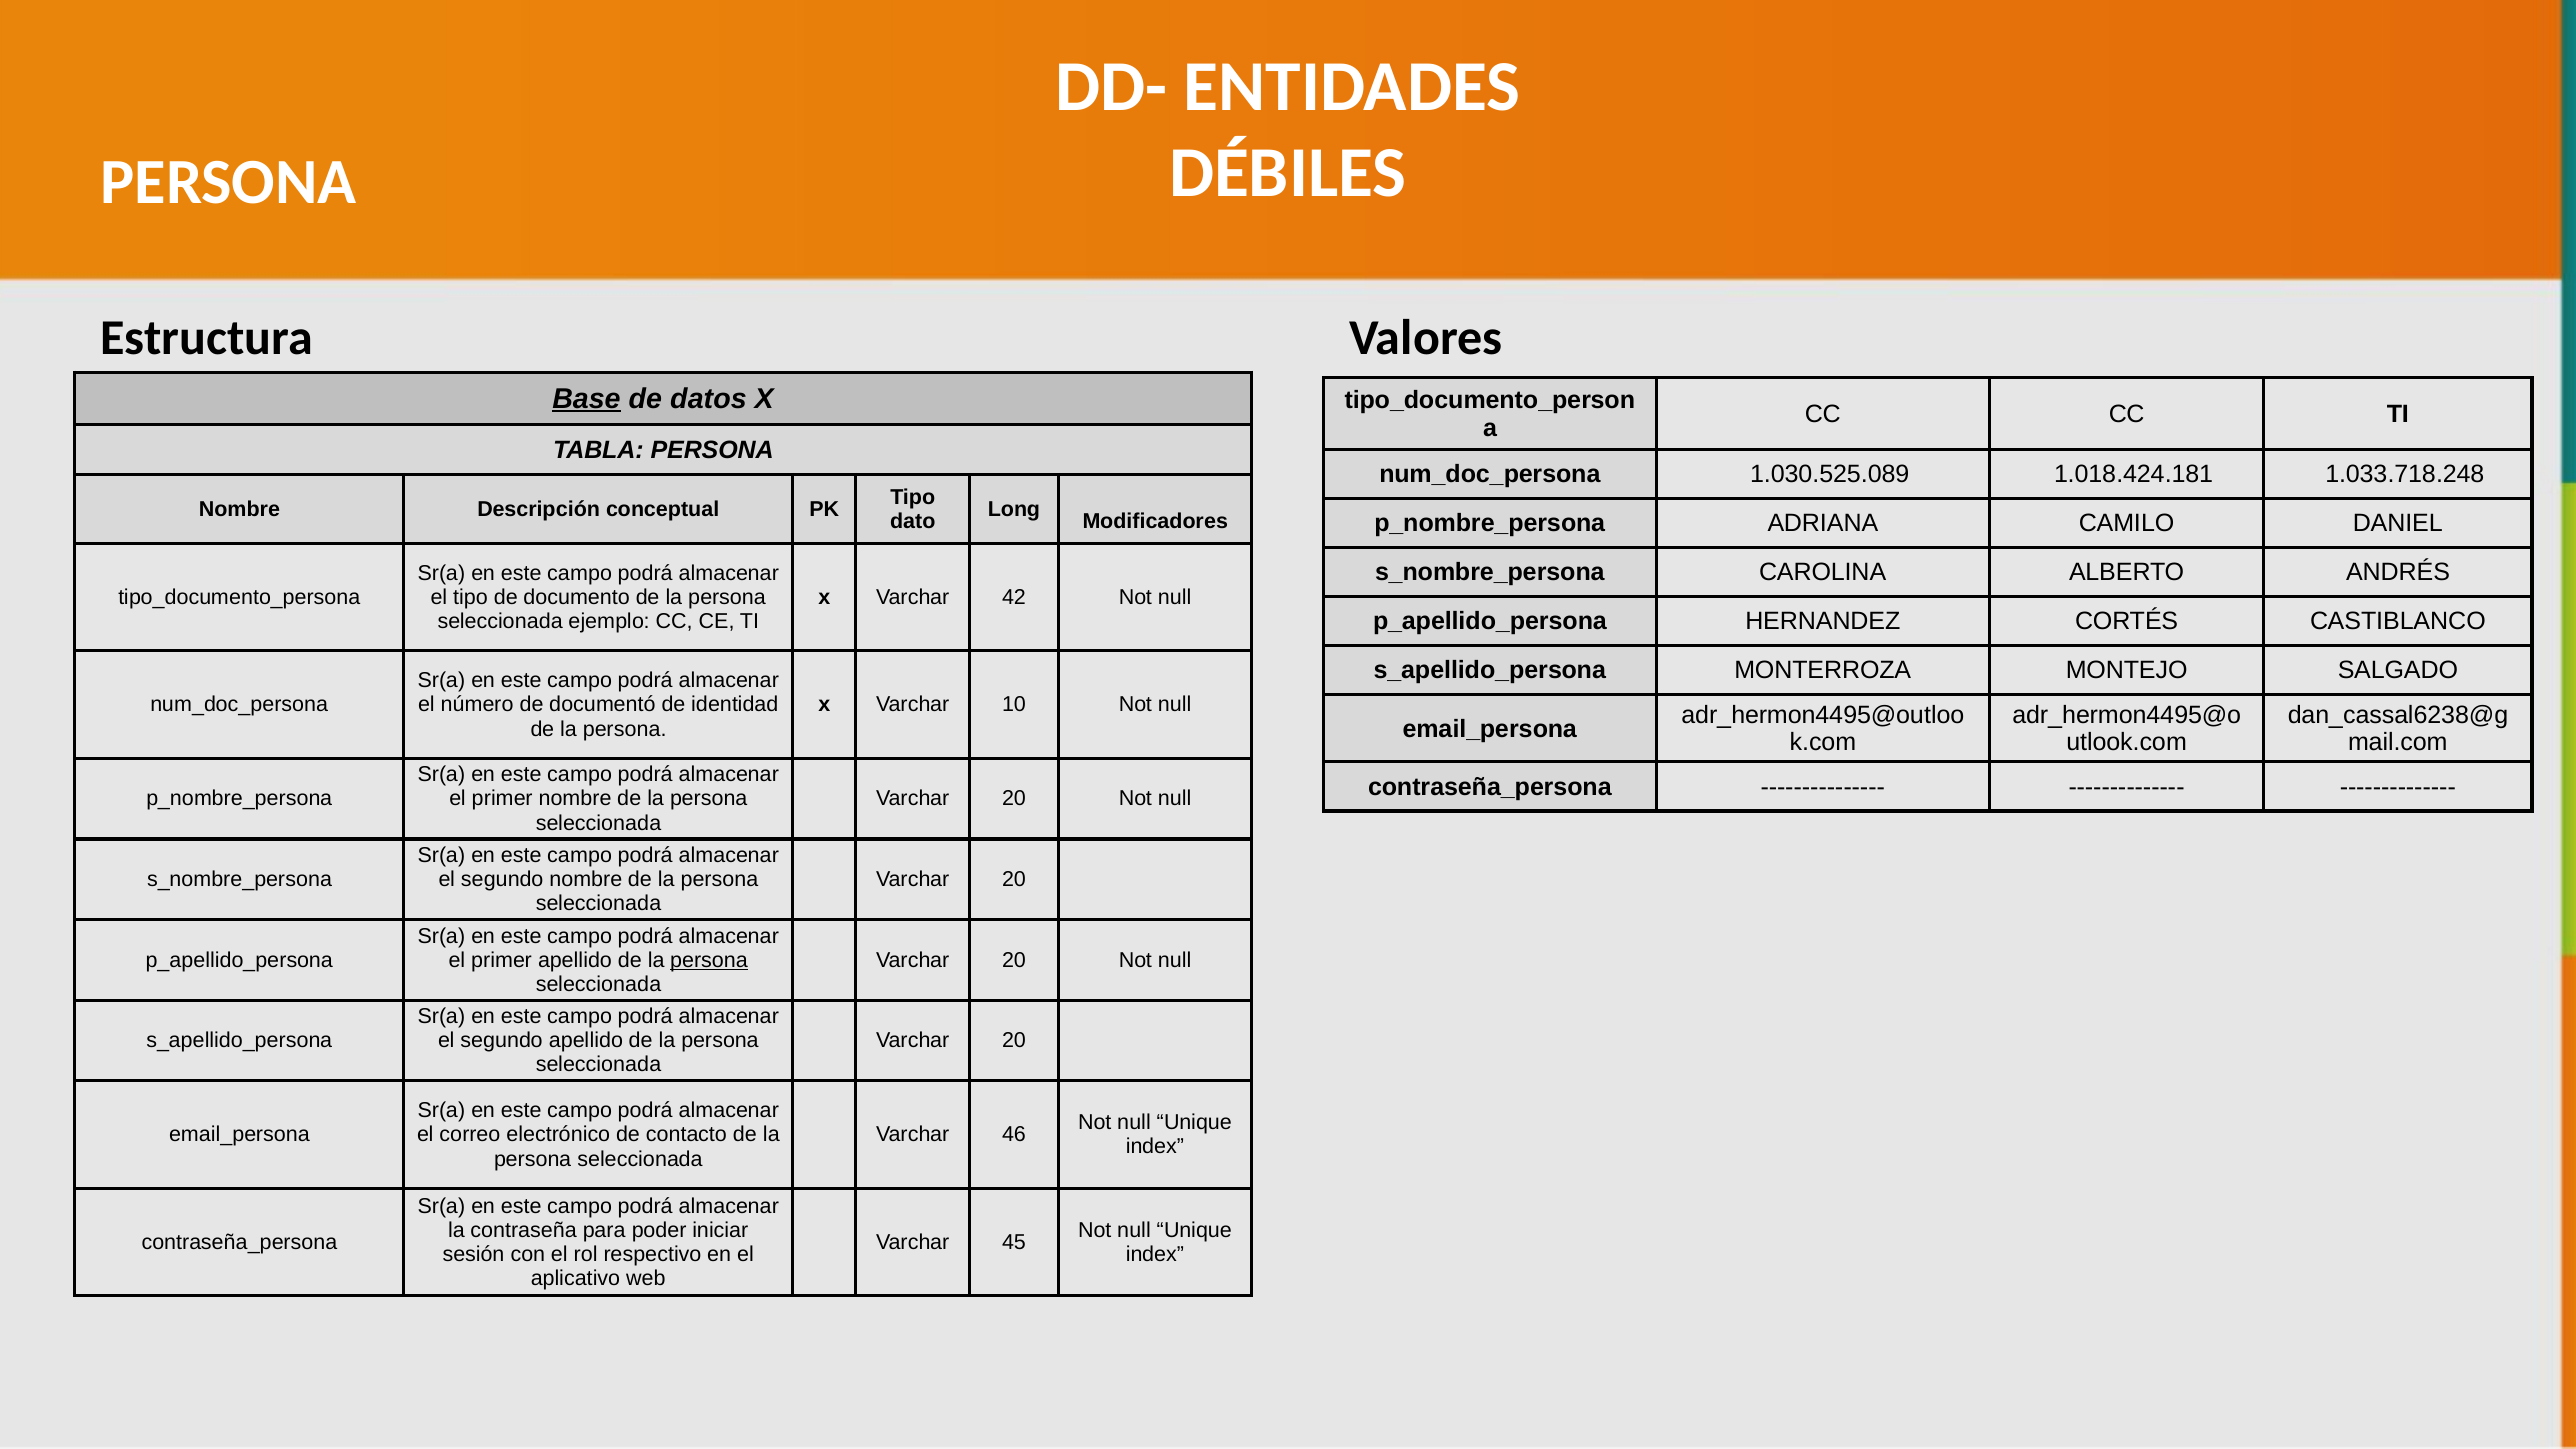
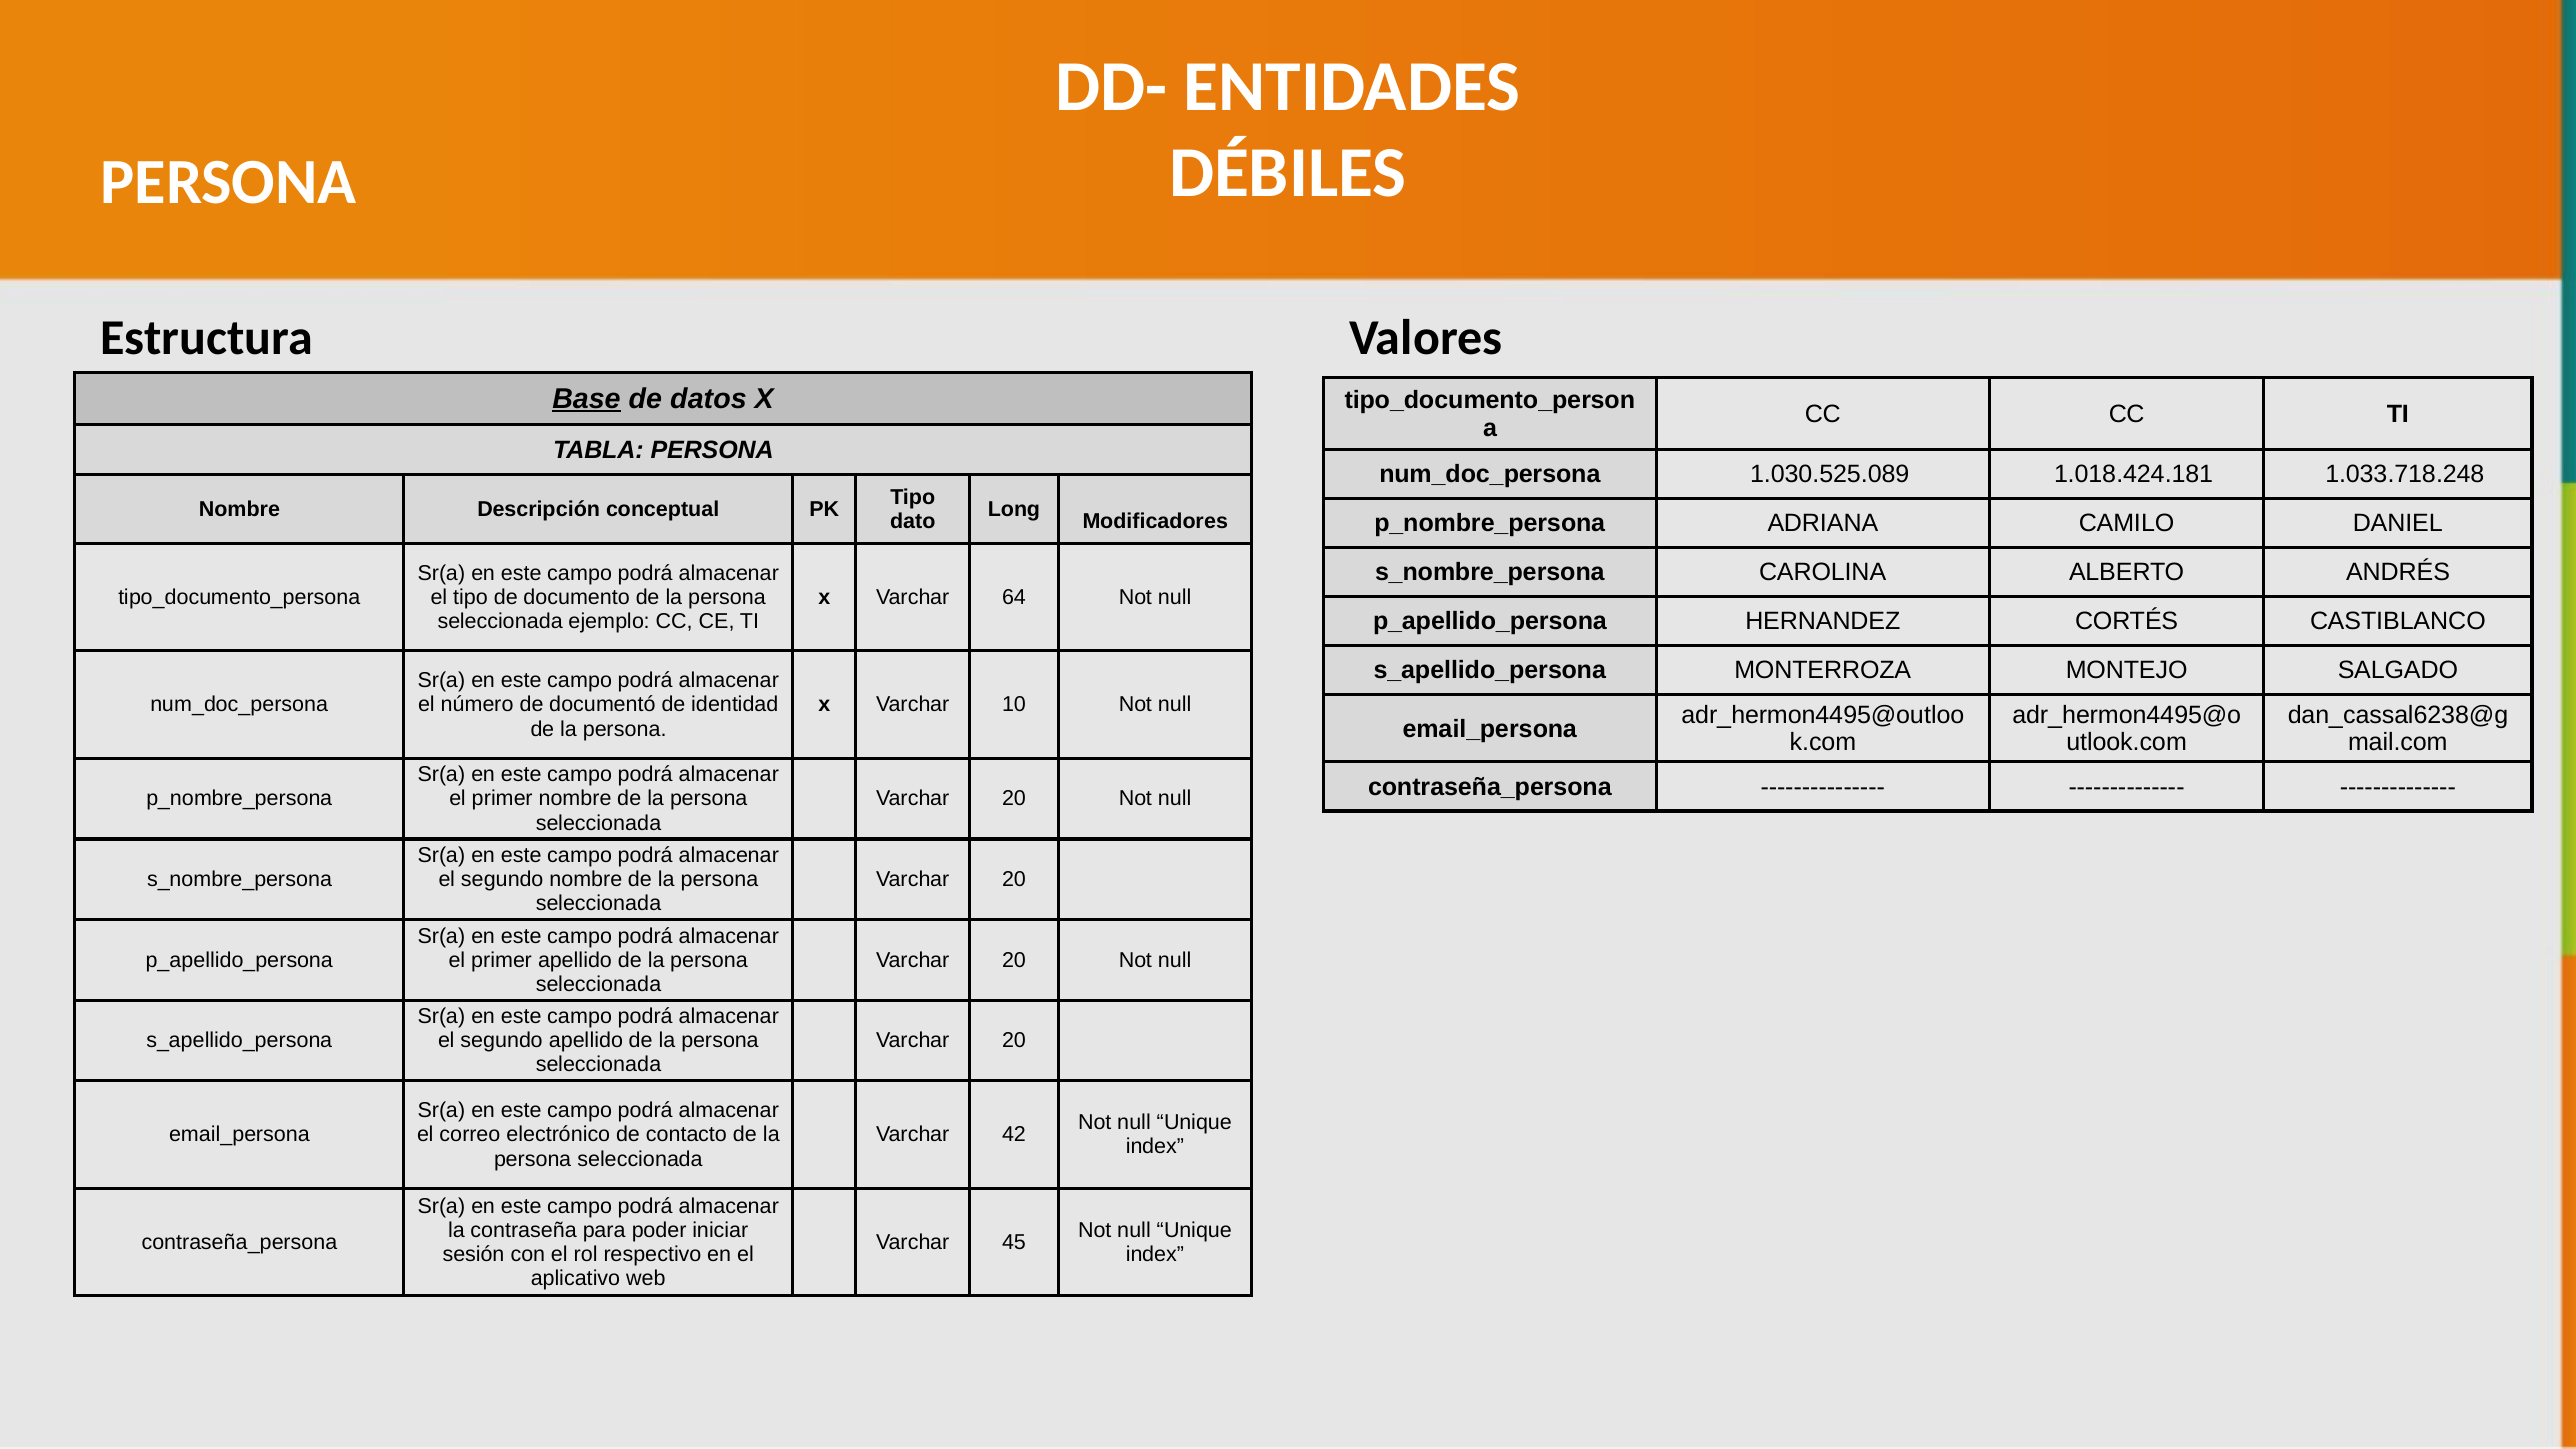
42: 42 -> 64
persona at (709, 960) underline: present -> none
46: 46 -> 42
